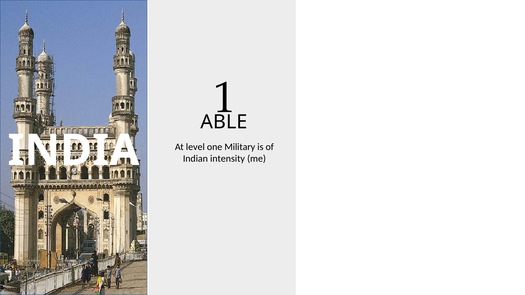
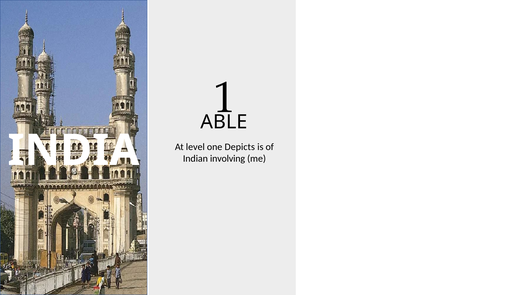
Military: Military -> Depicts
Indian intensity: intensity -> involving
